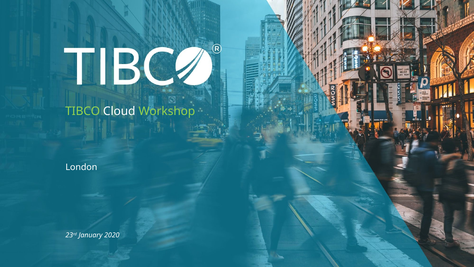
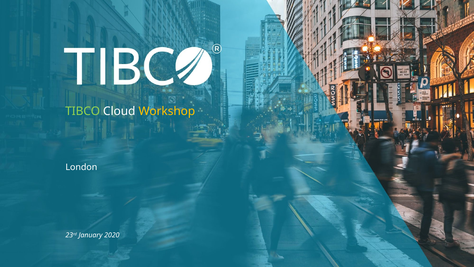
Workshop colour: light green -> yellow
